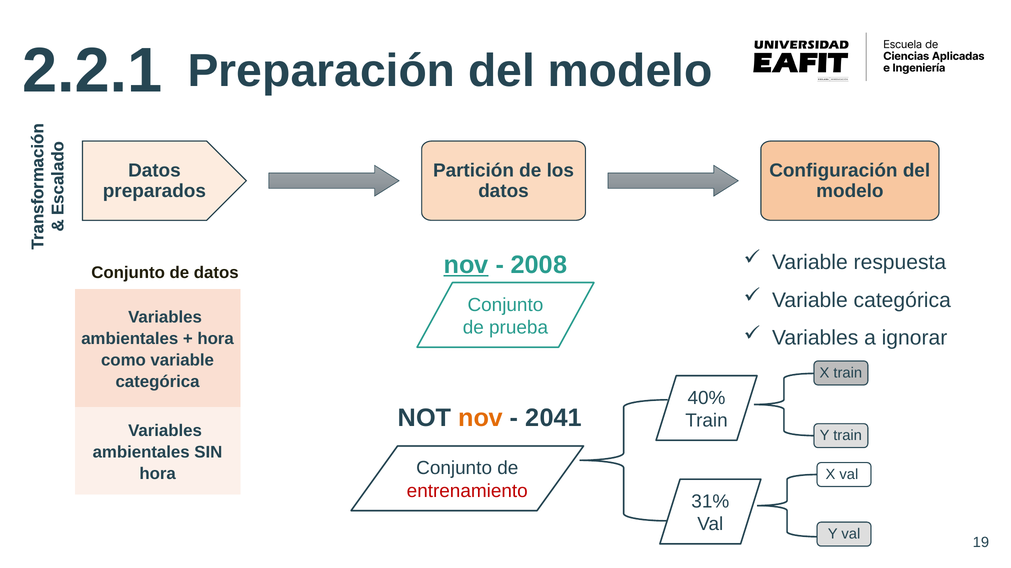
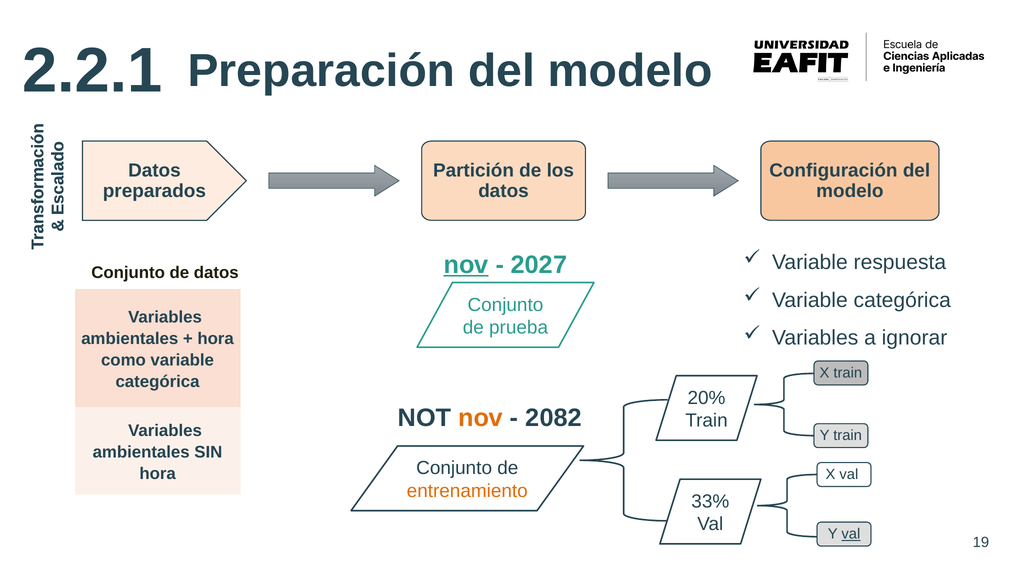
2008: 2008 -> 2027
40%: 40% -> 20%
2041: 2041 -> 2082
entrenamiento colour: red -> orange
31%: 31% -> 33%
val at (851, 535) underline: none -> present
